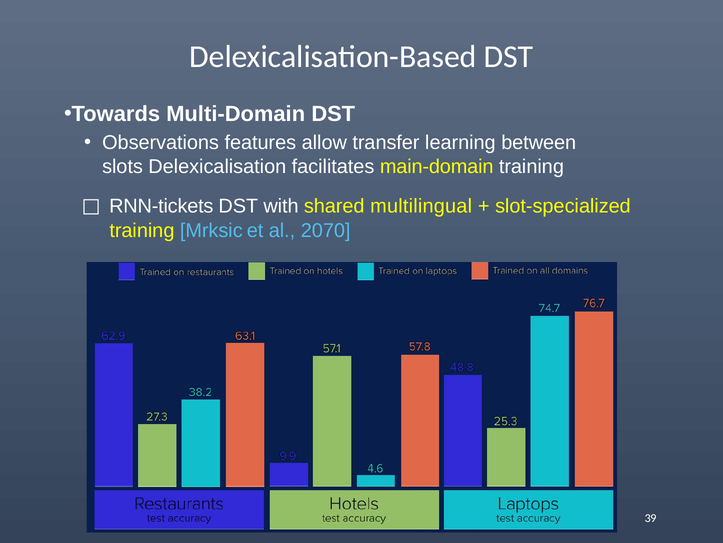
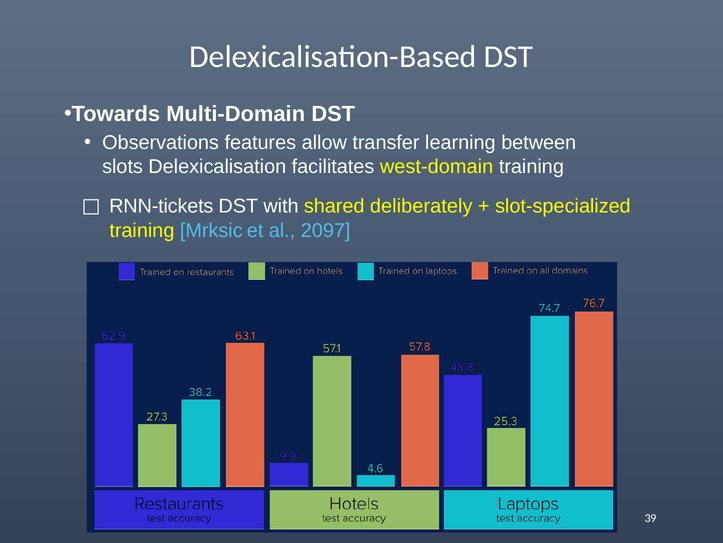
main-domain: main-domain -> west-domain
multilingual: multilingual -> deliberately
2070: 2070 -> 2097
